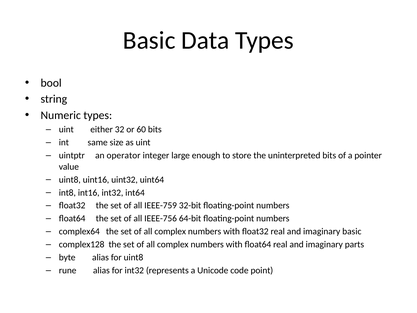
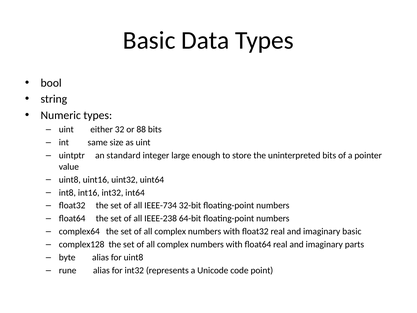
60: 60 -> 88
operator: operator -> standard
IEEE-759: IEEE-759 -> IEEE-734
IEEE-756: IEEE-756 -> IEEE-238
